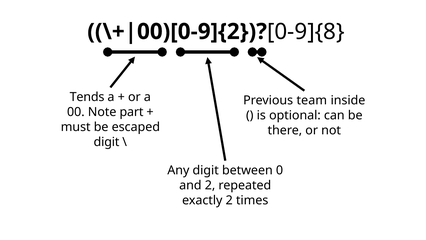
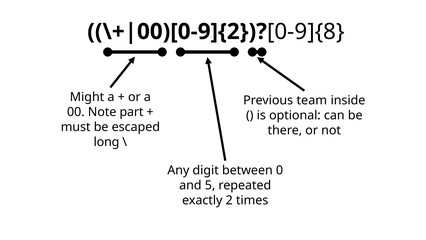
Tends: Tends -> Might
digit at (107, 142): digit -> long
and 2: 2 -> 5
